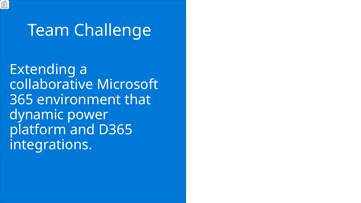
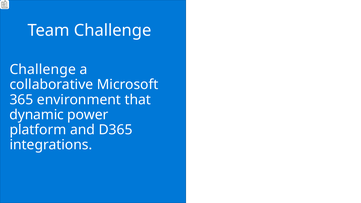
Extending at (43, 70): Extending -> Challenge
